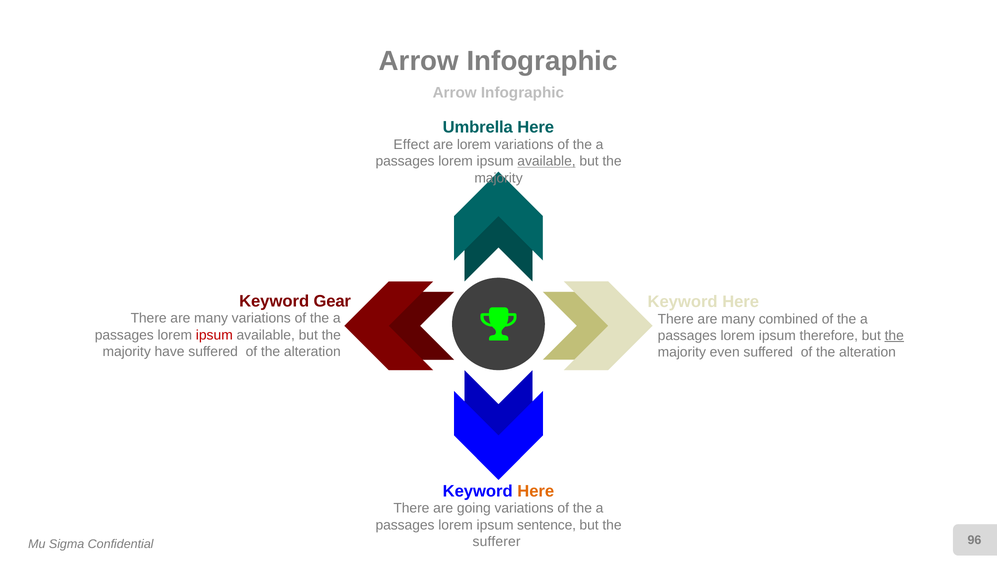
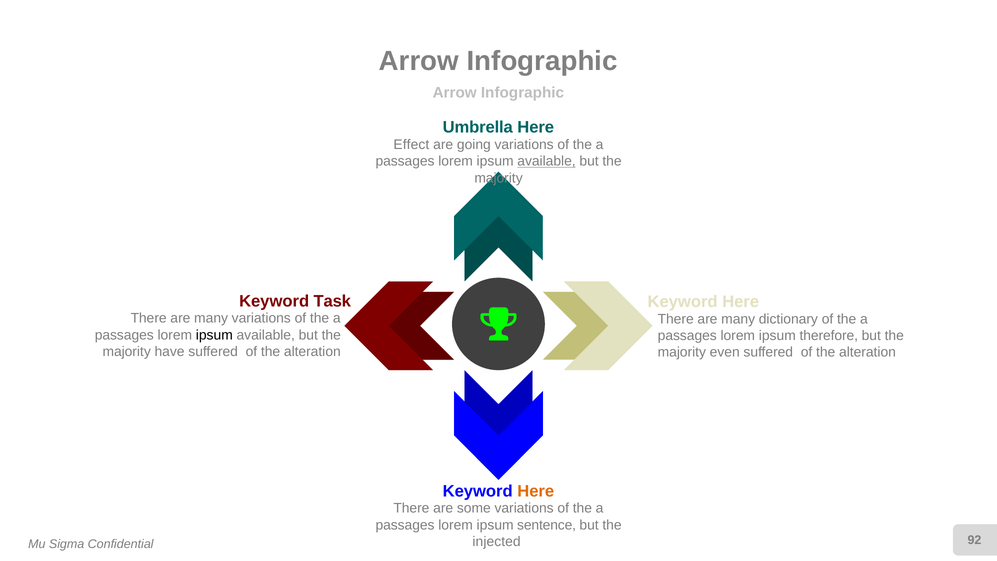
are lorem: lorem -> going
Gear: Gear -> Task
combined: combined -> dictionary
ipsum at (214, 335) colour: red -> black
the at (894, 336) underline: present -> none
going: going -> some
sufferer: sufferer -> injected
96: 96 -> 92
